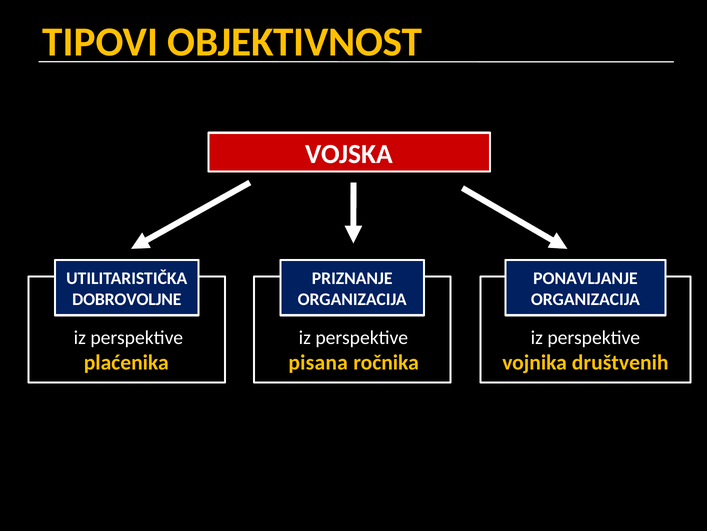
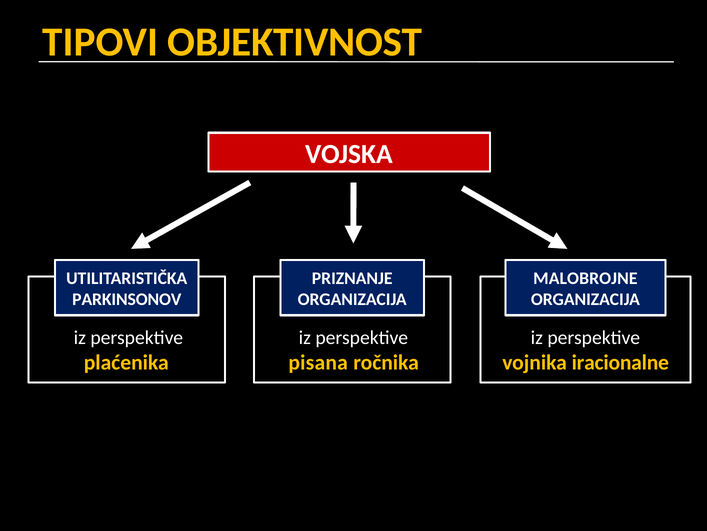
PONAVLJANJE: PONAVLJANJE -> MALOBROJNE
DOBROVOLJNE: DOBROVOLJNE -> PARKINSONOV
društvenih: društvenih -> iracionalne
